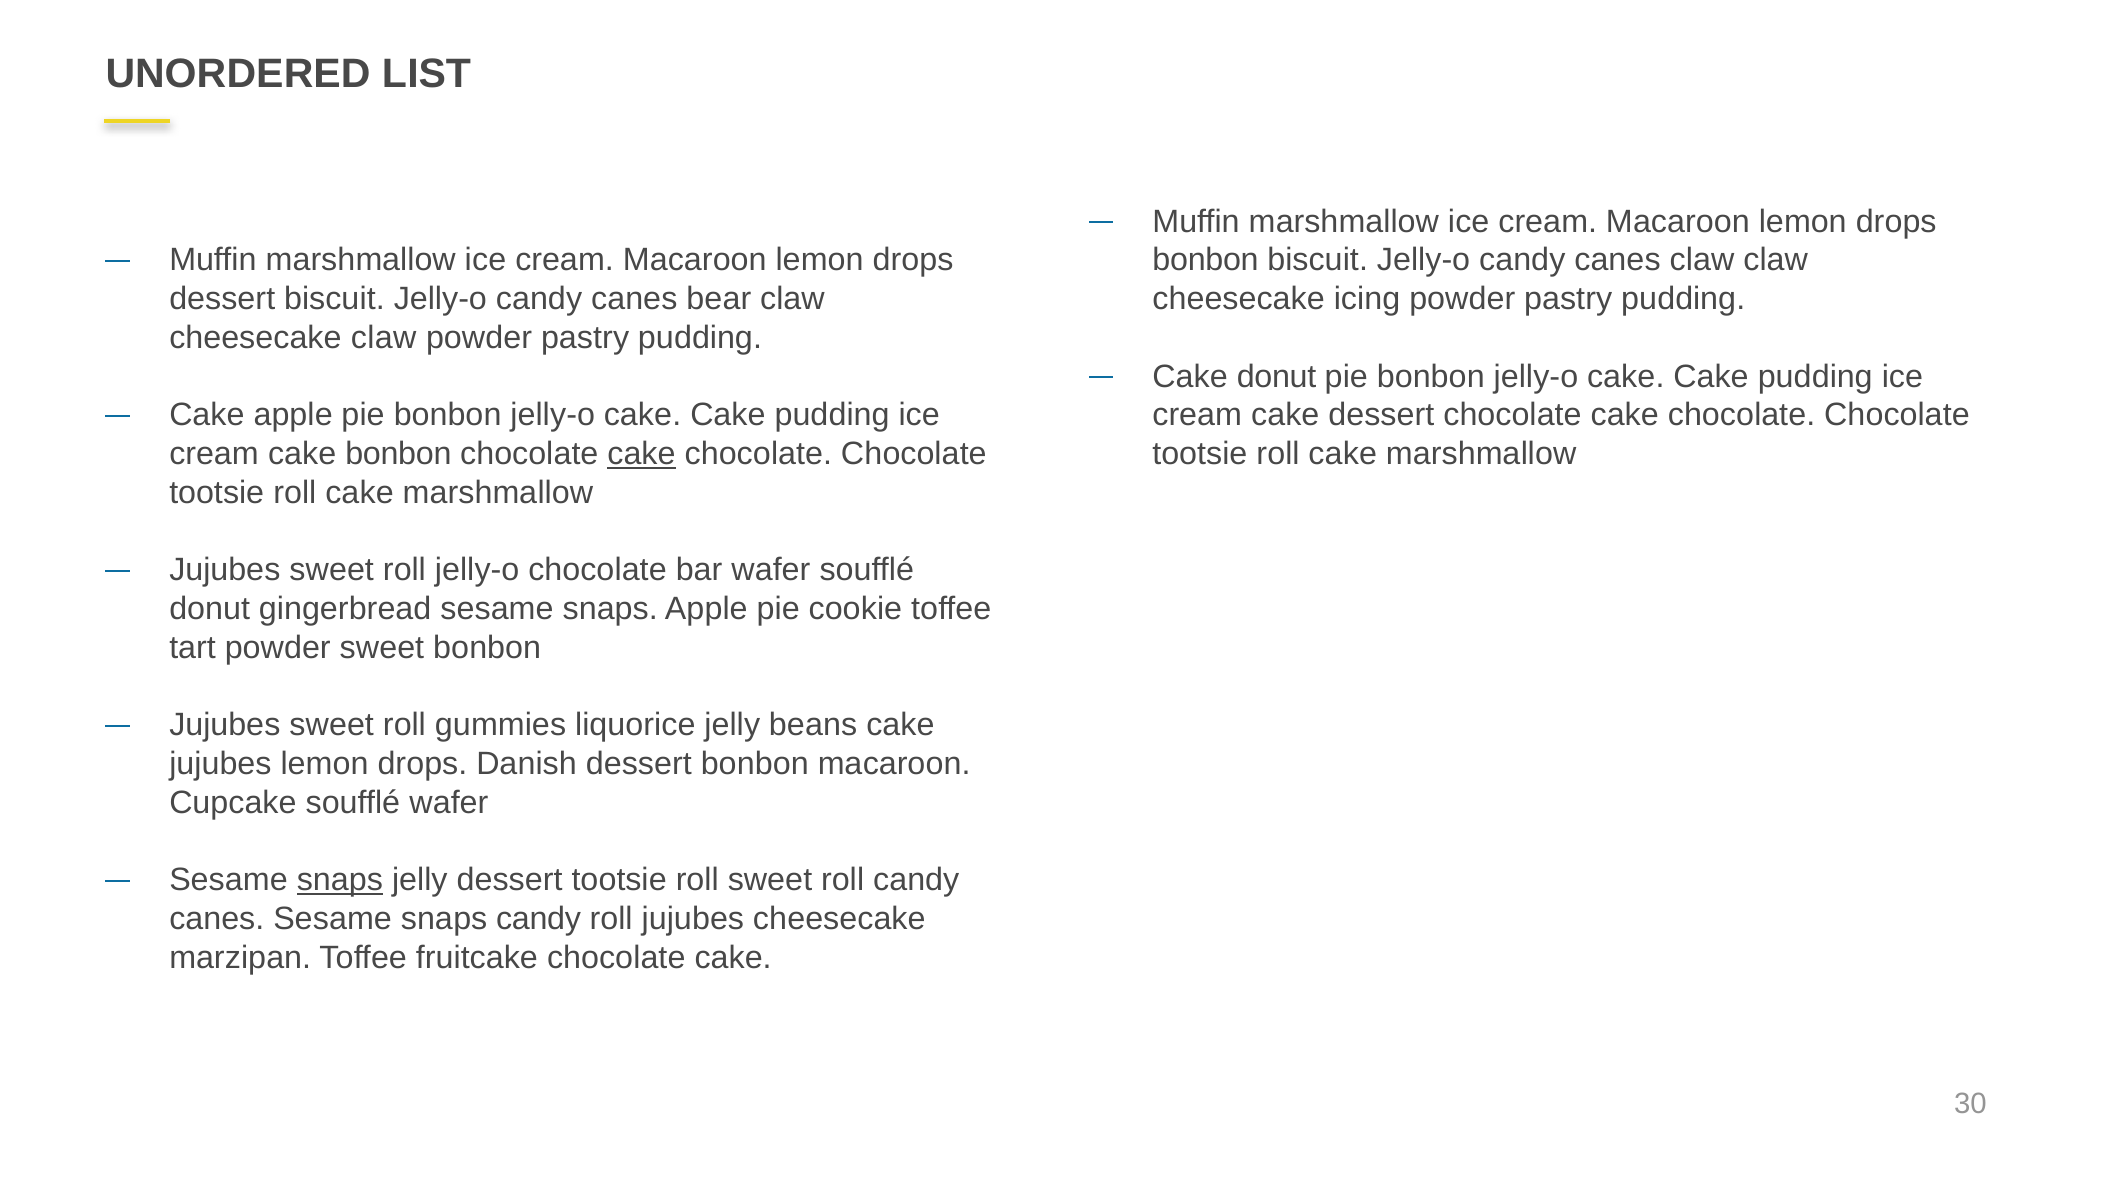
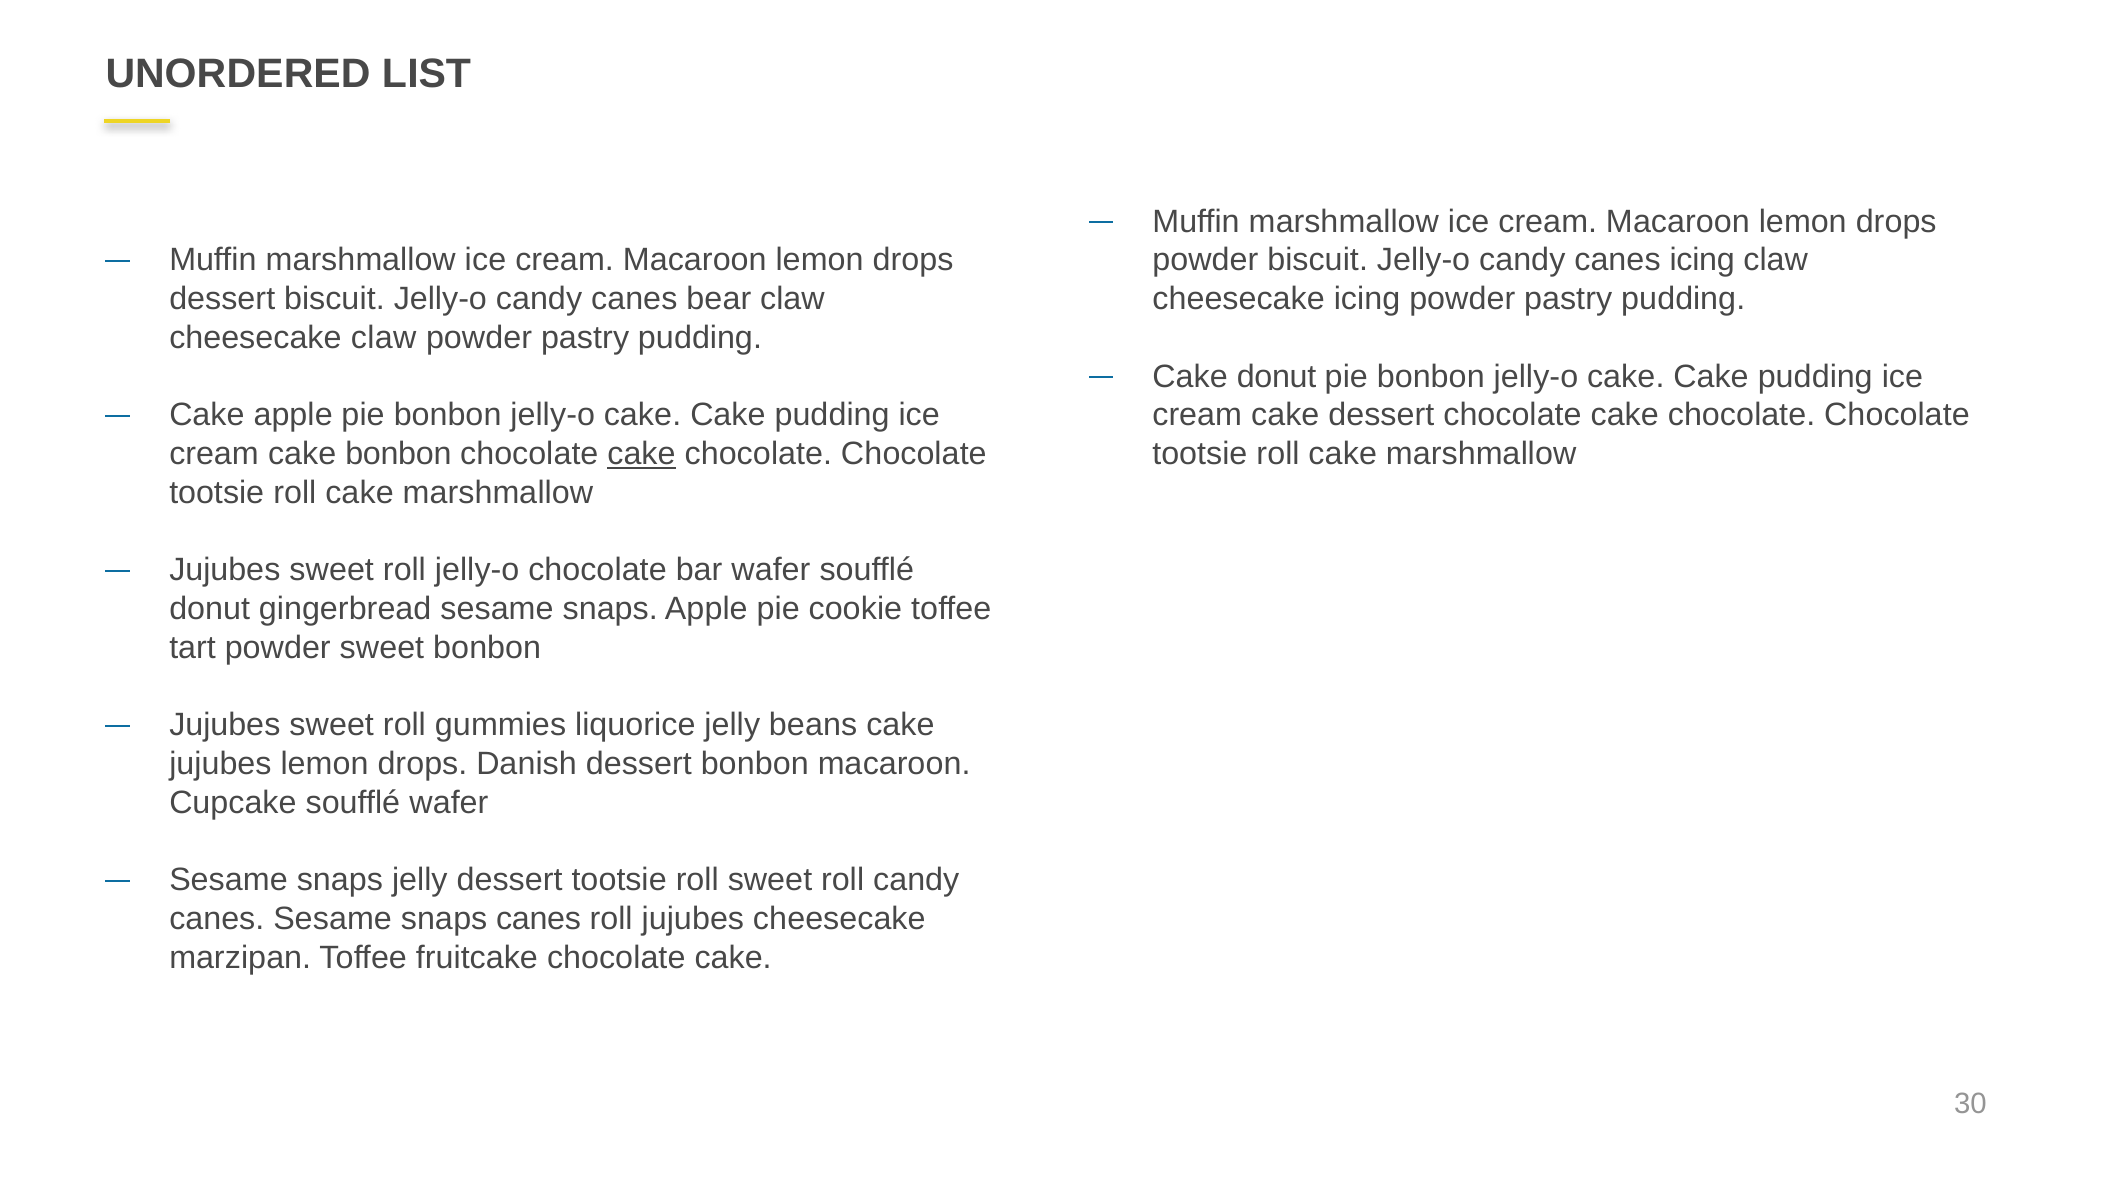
bonbon at (1206, 260): bonbon -> powder
canes claw: claw -> icing
snaps at (340, 880) underline: present -> none
snaps candy: candy -> canes
